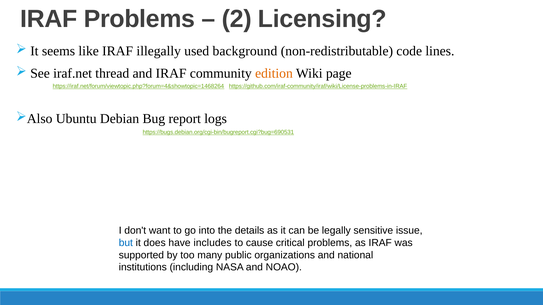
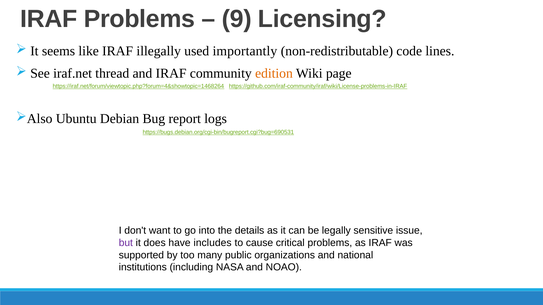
2: 2 -> 9
background: background -> importantly
but colour: blue -> purple
